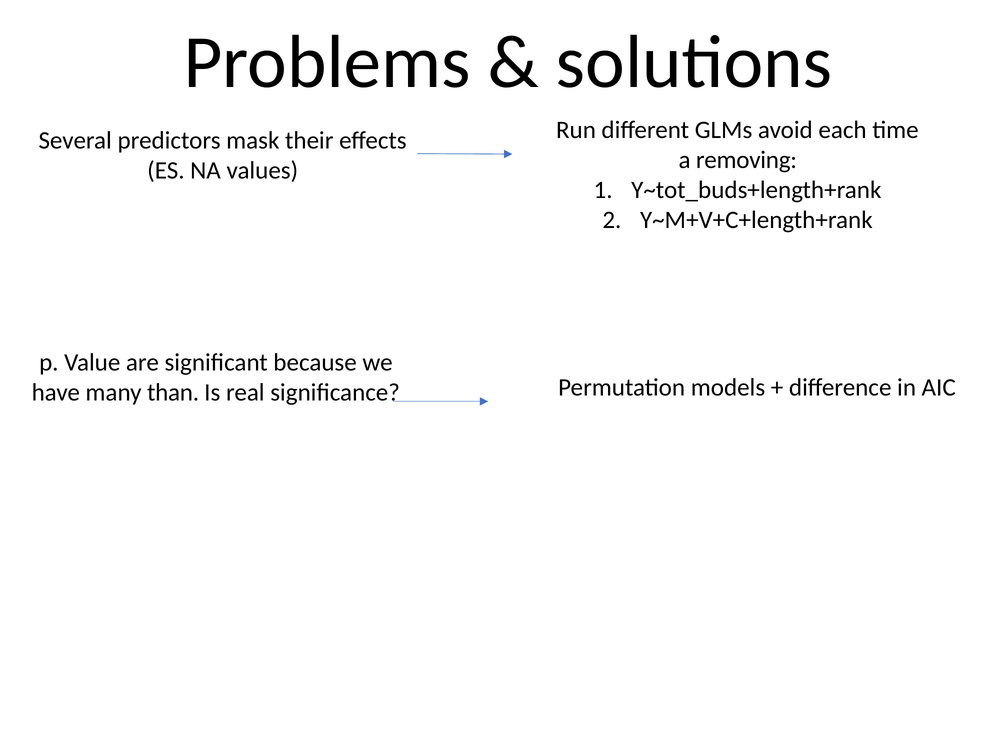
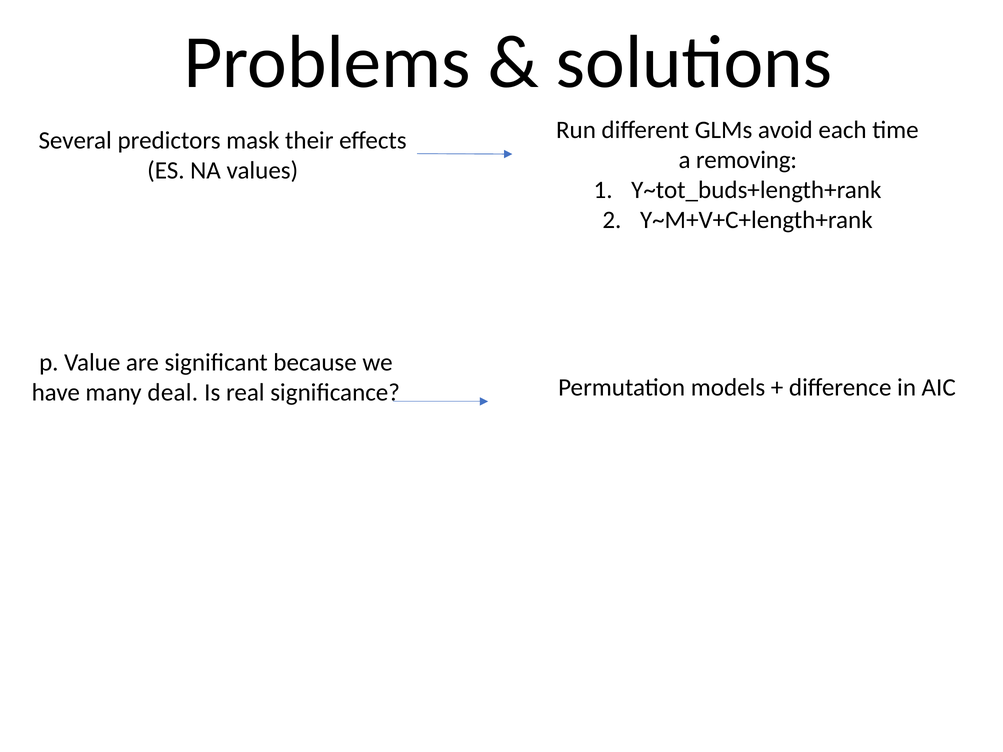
than: than -> deal
